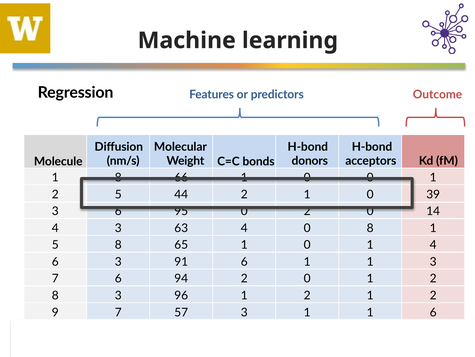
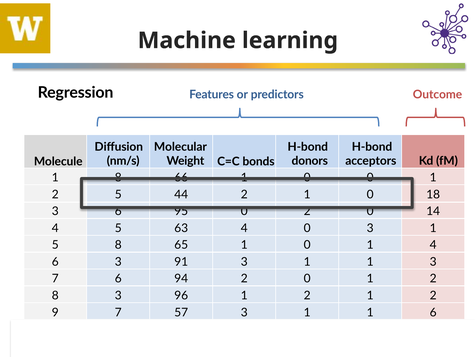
39: 39 -> 18
4 3: 3 -> 5
4 0 8: 8 -> 3
91 6: 6 -> 3
